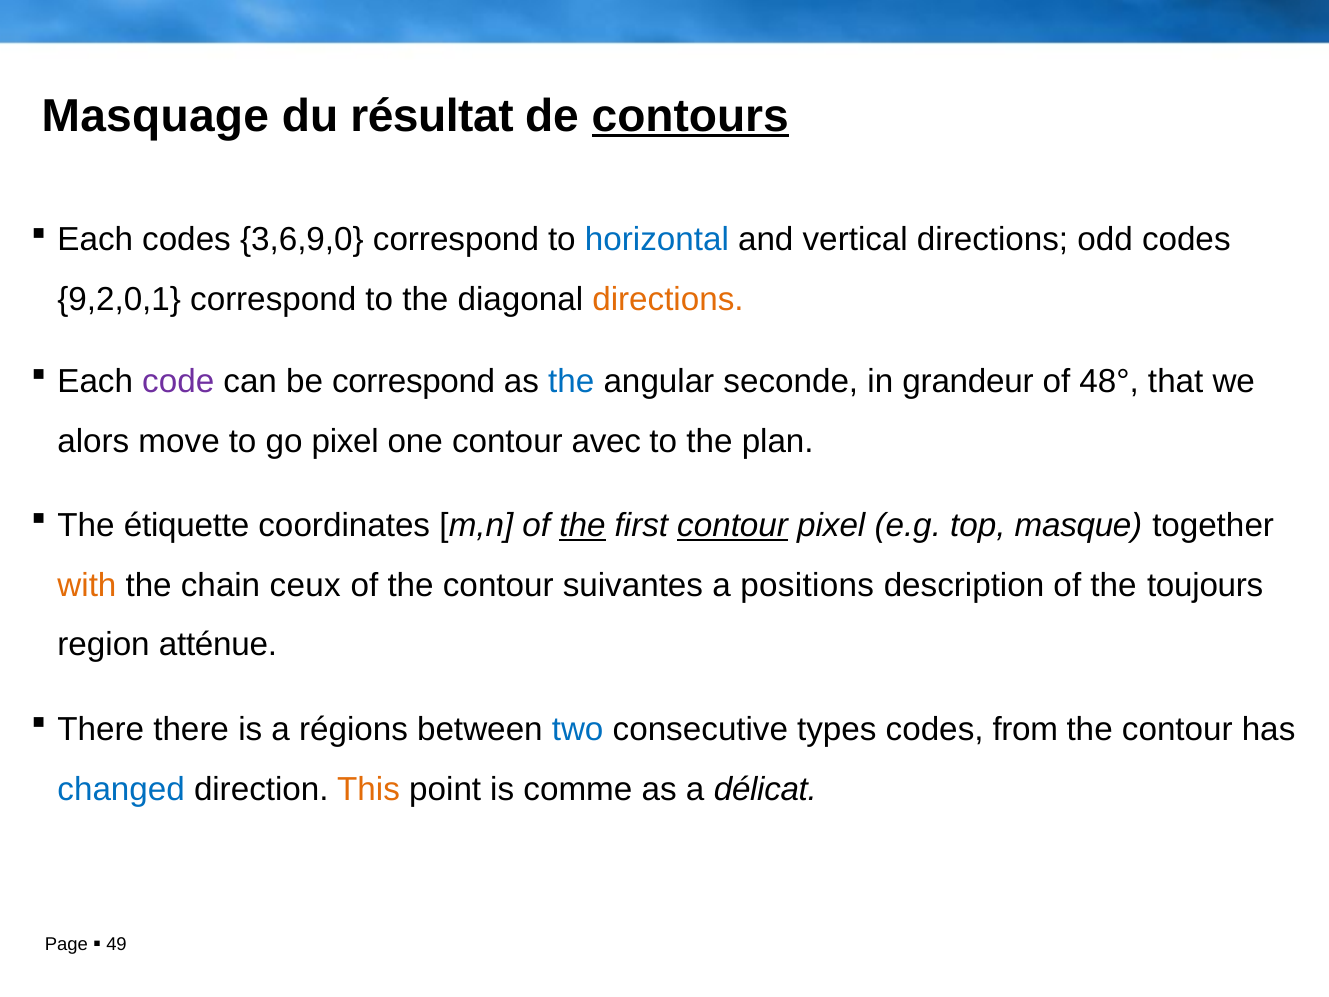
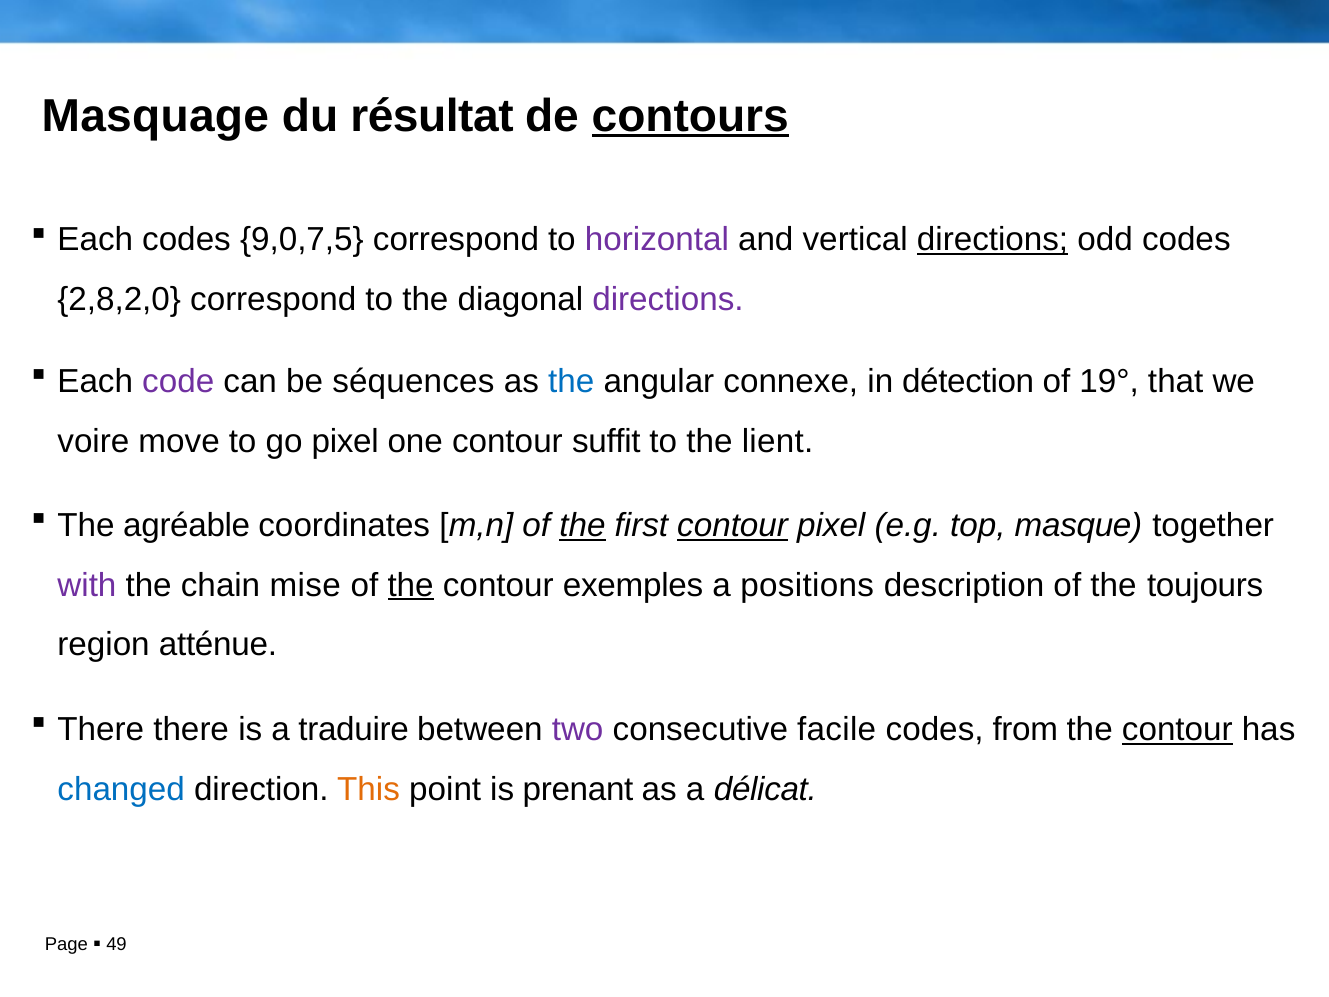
3,6,9,0: 3,6,9,0 -> 9,0,7,5
horizontal colour: blue -> purple
directions at (993, 239) underline: none -> present
9,2,0,1: 9,2,0,1 -> 2,8,2,0
directions at (668, 299) colour: orange -> purple
be correspond: correspond -> séquences
seconde: seconde -> connexe
grandeur: grandeur -> détection
48°: 48° -> 19°
alors: alors -> voire
avec: avec -> suffit
plan: plan -> lient
étiquette: étiquette -> agréable
with colour: orange -> purple
ceux: ceux -> mise
the at (411, 585) underline: none -> present
suivantes: suivantes -> exemples
régions: régions -> traduire
two colour: blue -> purple
types: types -> facile
contour at (1177, 729) underline: none -> present
comme: comme -> prenant
